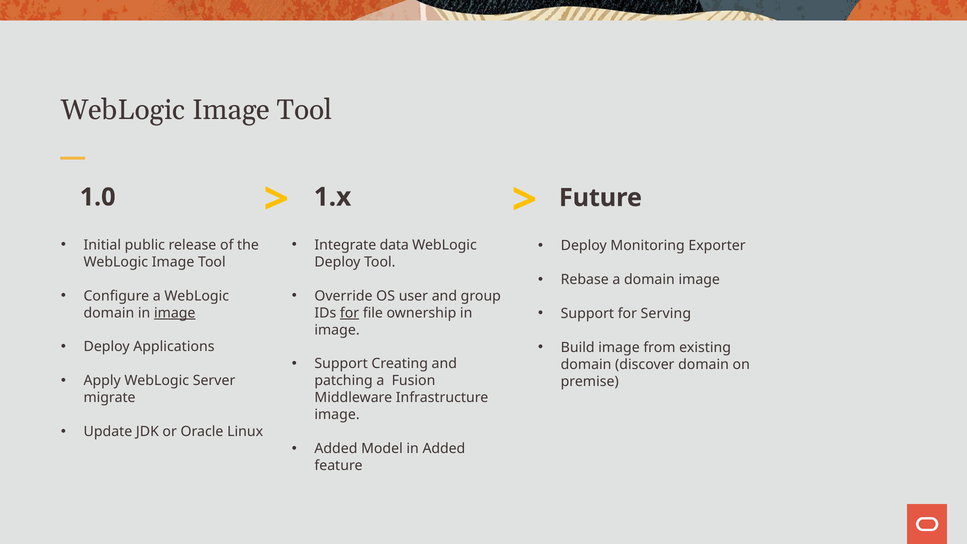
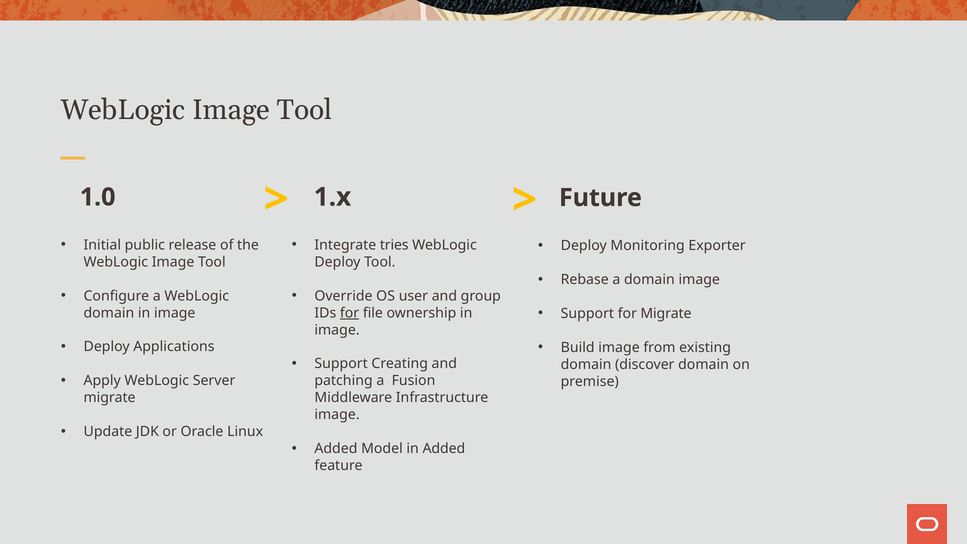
data: data -> tries
for Serving: Serving -> Migrate
image at (175, 313) underline: present -> none
